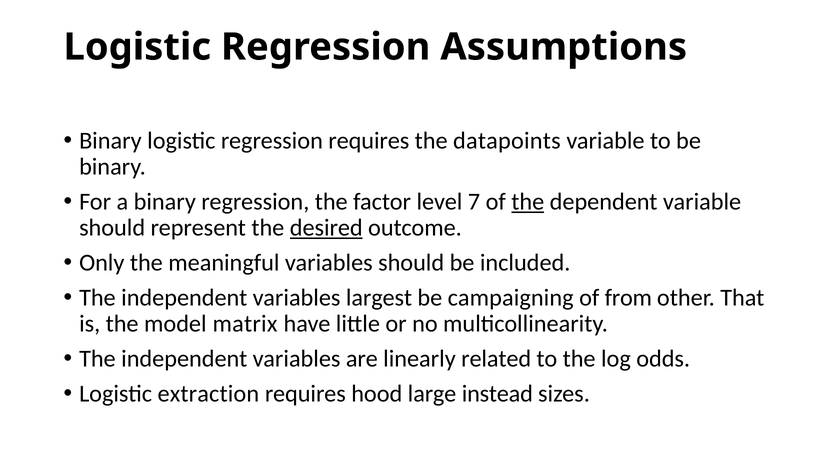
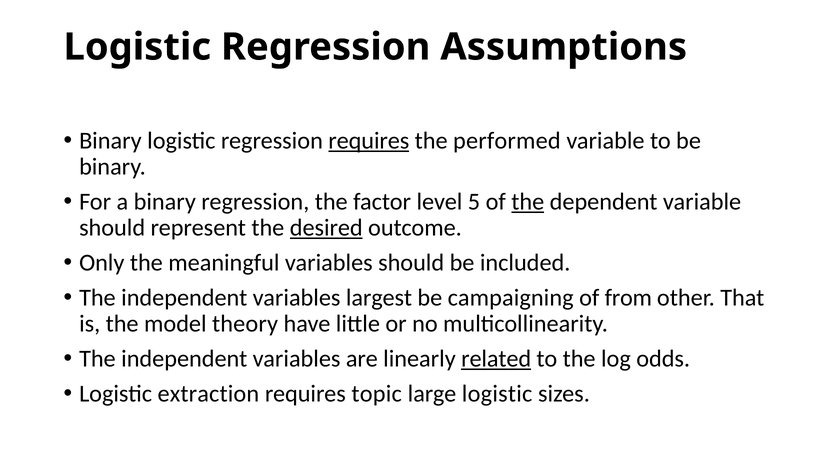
requires at (369, 141) underline: none -> present
datapoints: datapoints -> performed
7: 7 -> 5
matrix: matrix -> theory
related underline: none -> present
hood: hood -> topic
large instead: instead -> logistic
